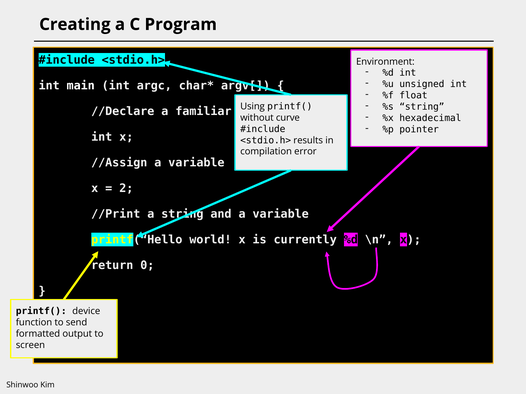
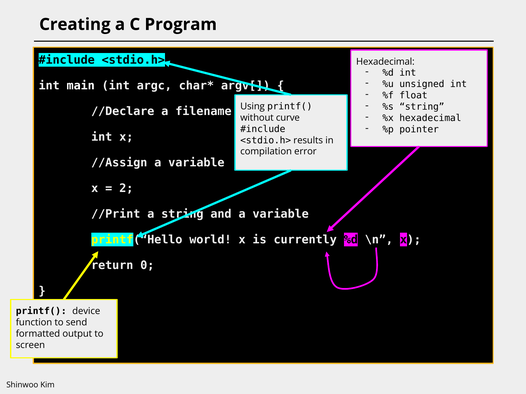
Environment at (385, 62): Environment -> Hexadecimal
familiar: familiar -> filename
